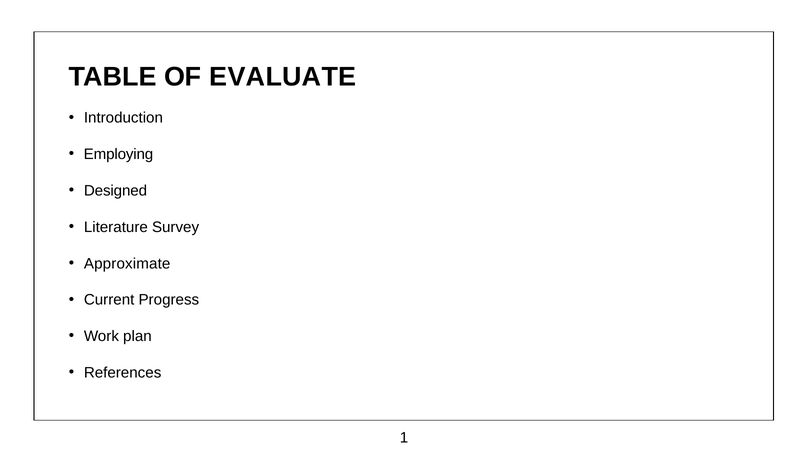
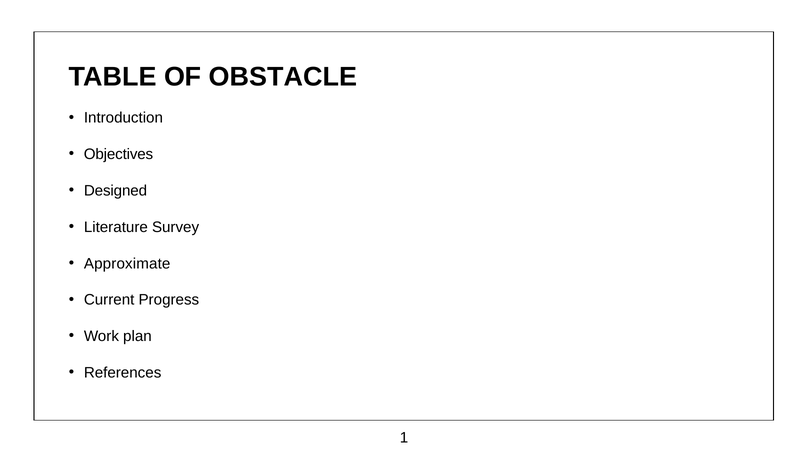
EVALUATE: EVALUATE -> OBSTACLE
Employing: Employing -> Objectives
